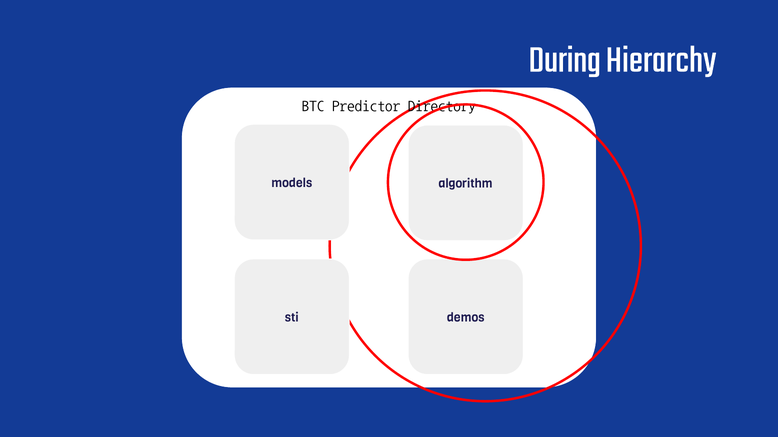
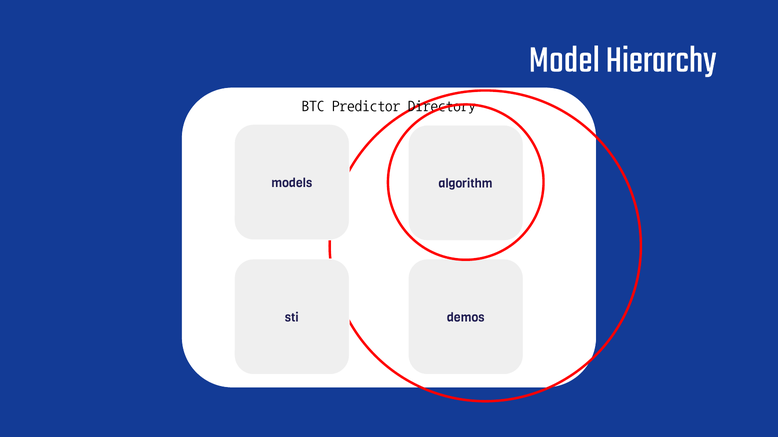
During: During -> Model
